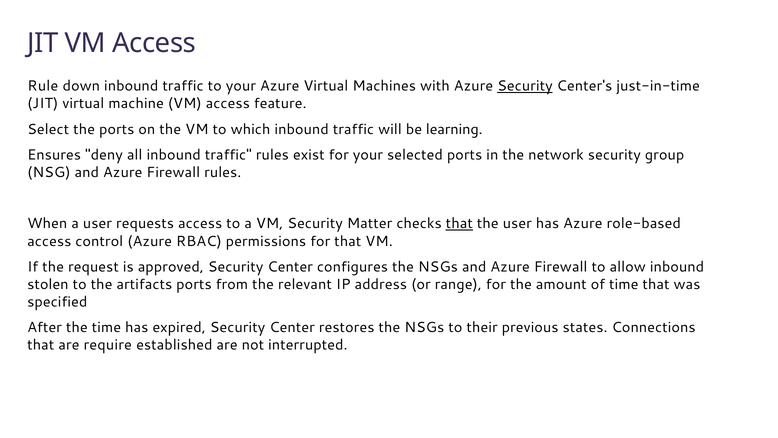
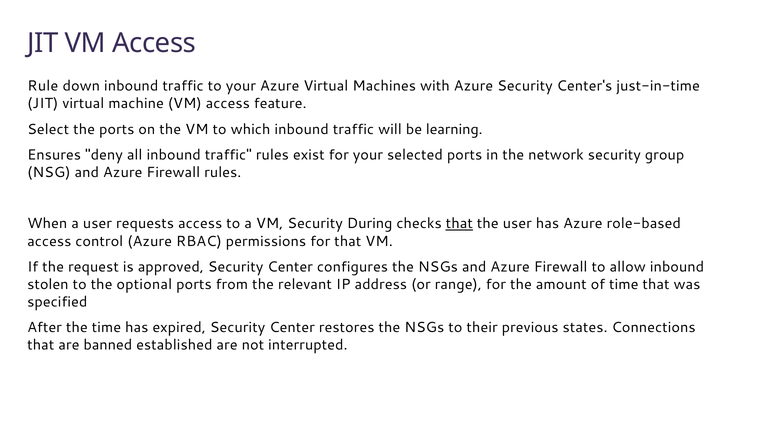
Security at (525, 86) underline: present -> none
Matter: Matter -> During
artifacts: artifacts -> optional
require: require -> banned
